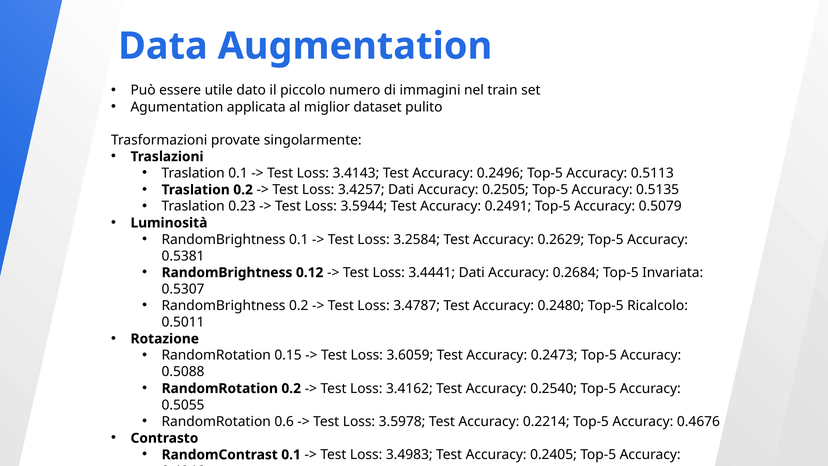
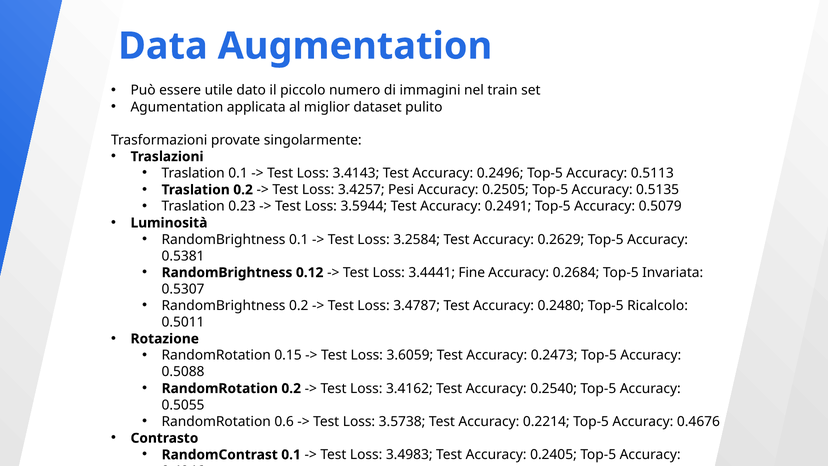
3.4257 Dati: Dati -> Pesi
3.4441 Dati: Dati -> Fine
3.5978: 3.5978 -> 3.5738
